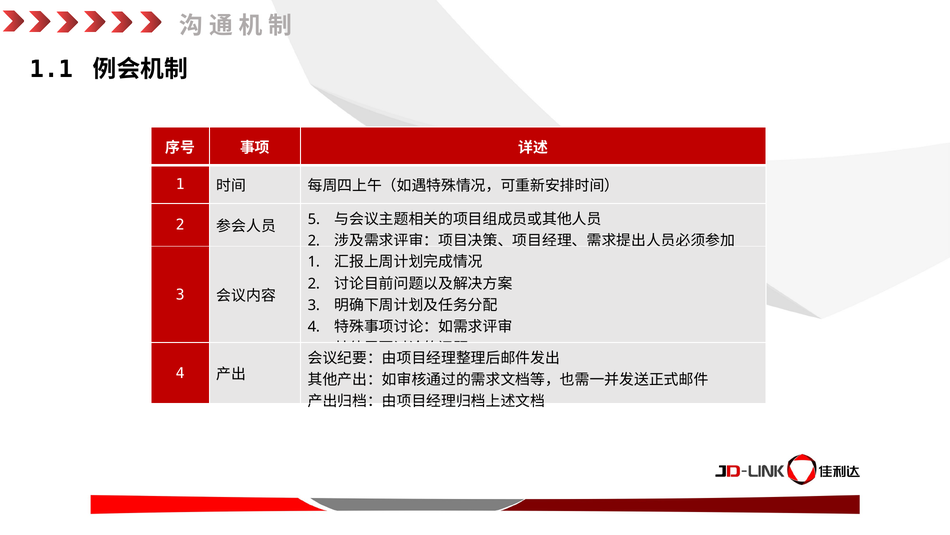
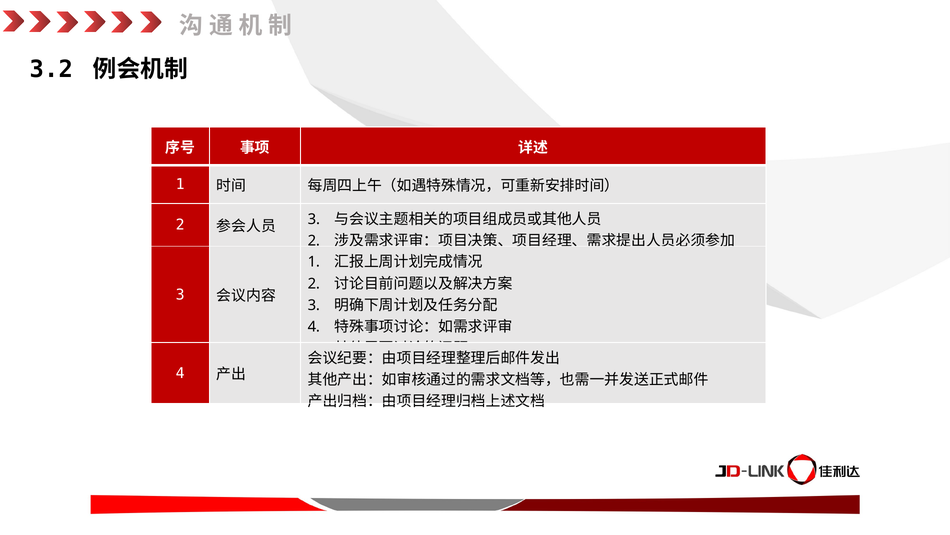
1.1: 1.1 -> 3.2
5 at (314, 219): 5 -> 3
